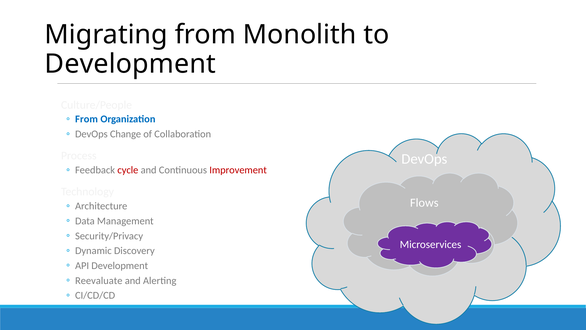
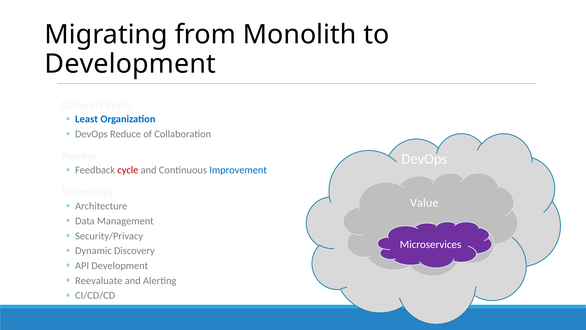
From at (87, 119): From -> Least
Change: Change -> Reduce
Improvement colour: red -> blue
Flows: Flows -> Value
